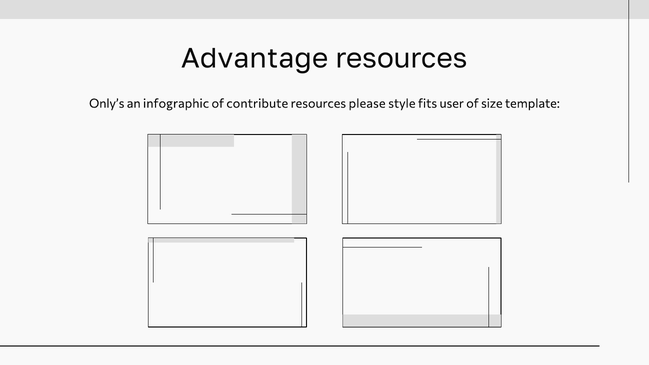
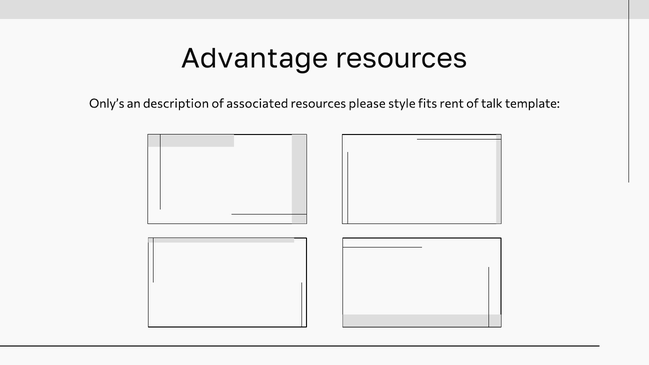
infographic: infographic -> description
contribute: contribute -> associated
user: user -> rent
size: size -> talk
